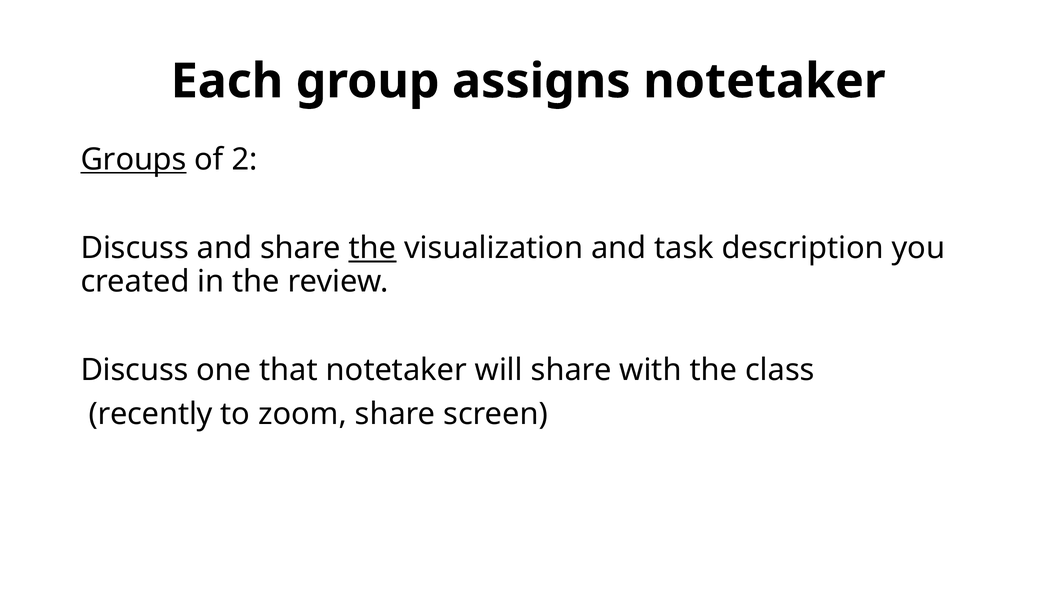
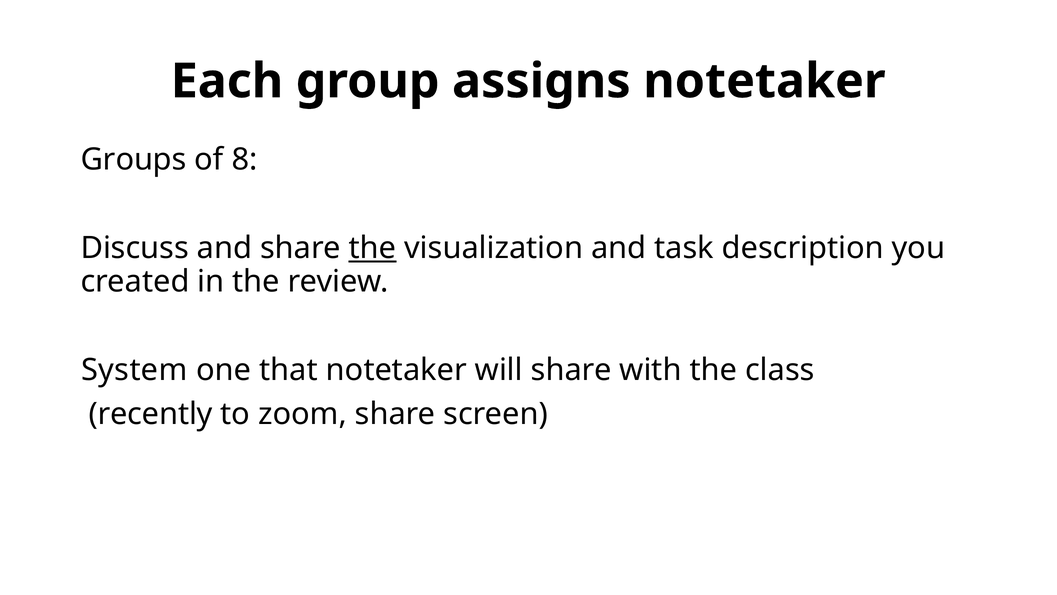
Groups underline: present -> none
2: 2 -> 8
Discuss at (135, 370): Discuss -> System
